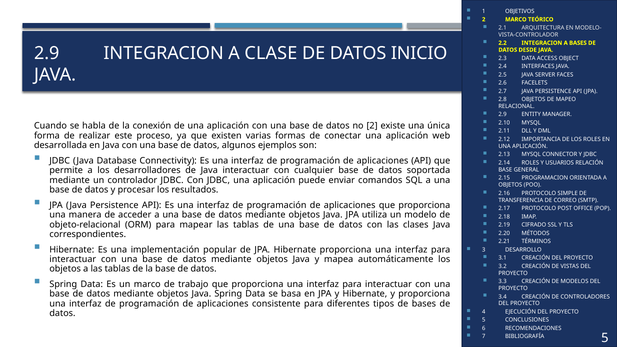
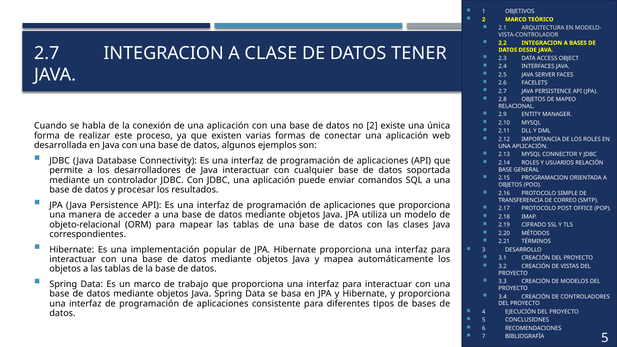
2.9 at (47, 53): 2.9 -> 2.7
INICIO: INICIO -> TENER
